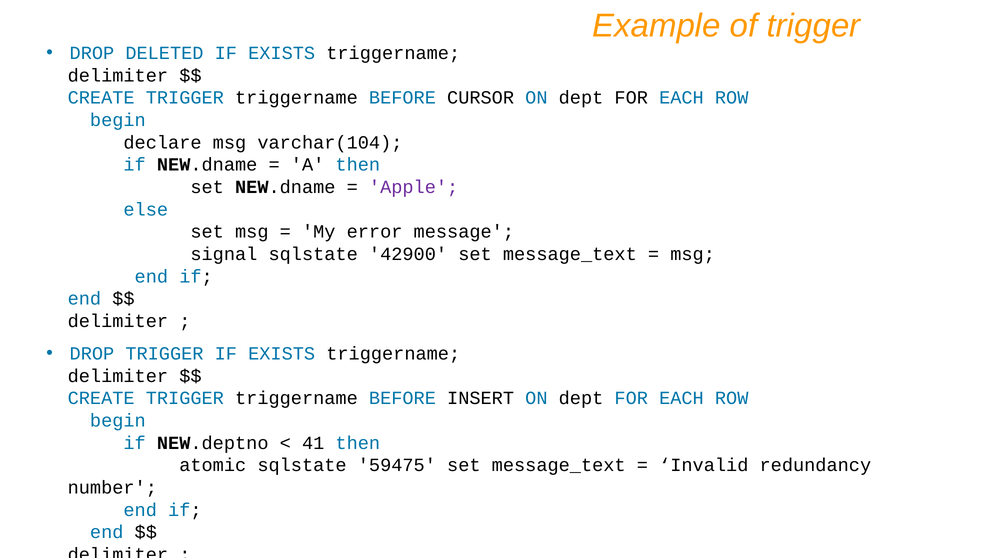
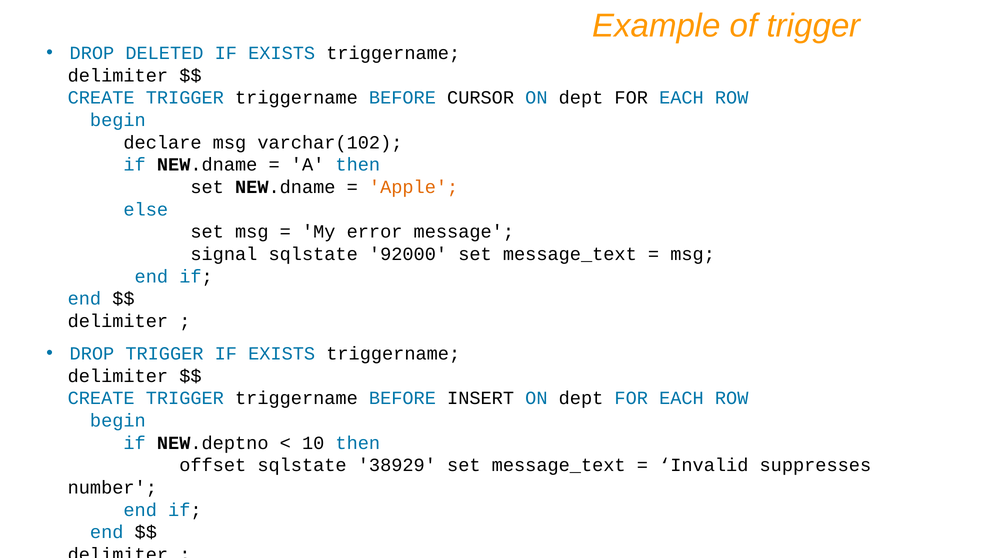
varchar(104: varchar(104 -> varchar(102
Apple colour: purple -> orange
42900: 42900 -> 92000
41: 41 -> 10
atomic: atomic -> offset
59475: 59475 -> 38929
redundancy: redundancy -> suppresses
